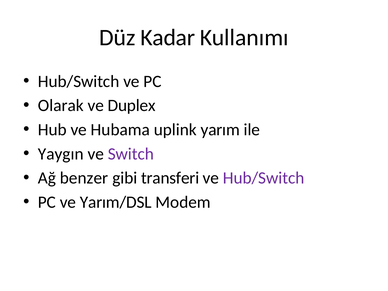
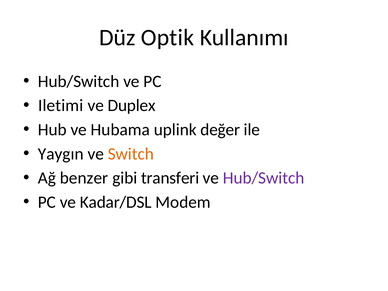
Kadar: Kadar -> Optik
Olarak: Olarak -> Iletimi
yarım: yarım -> değer
Switch colour: purple -> orange
Yarım/DSL: Yarım/DSL -> Kadar/DSL
